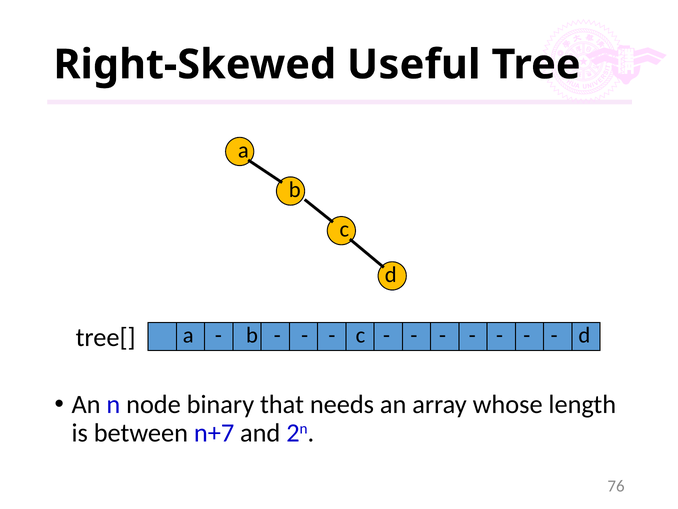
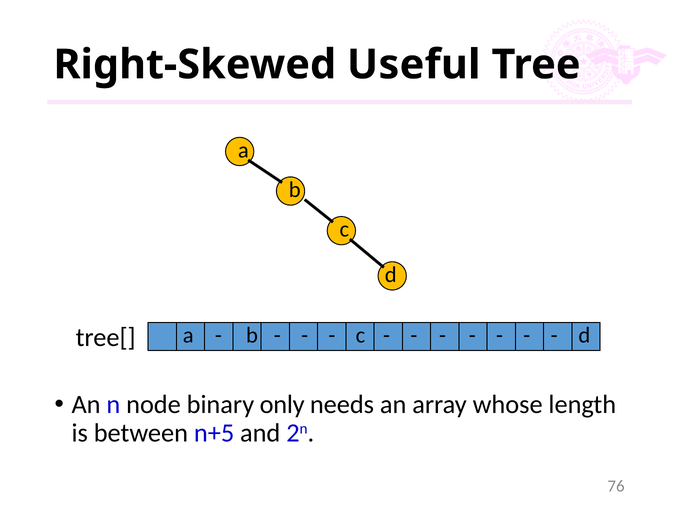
that: that -> only
n+7: n+7 -> n+5
